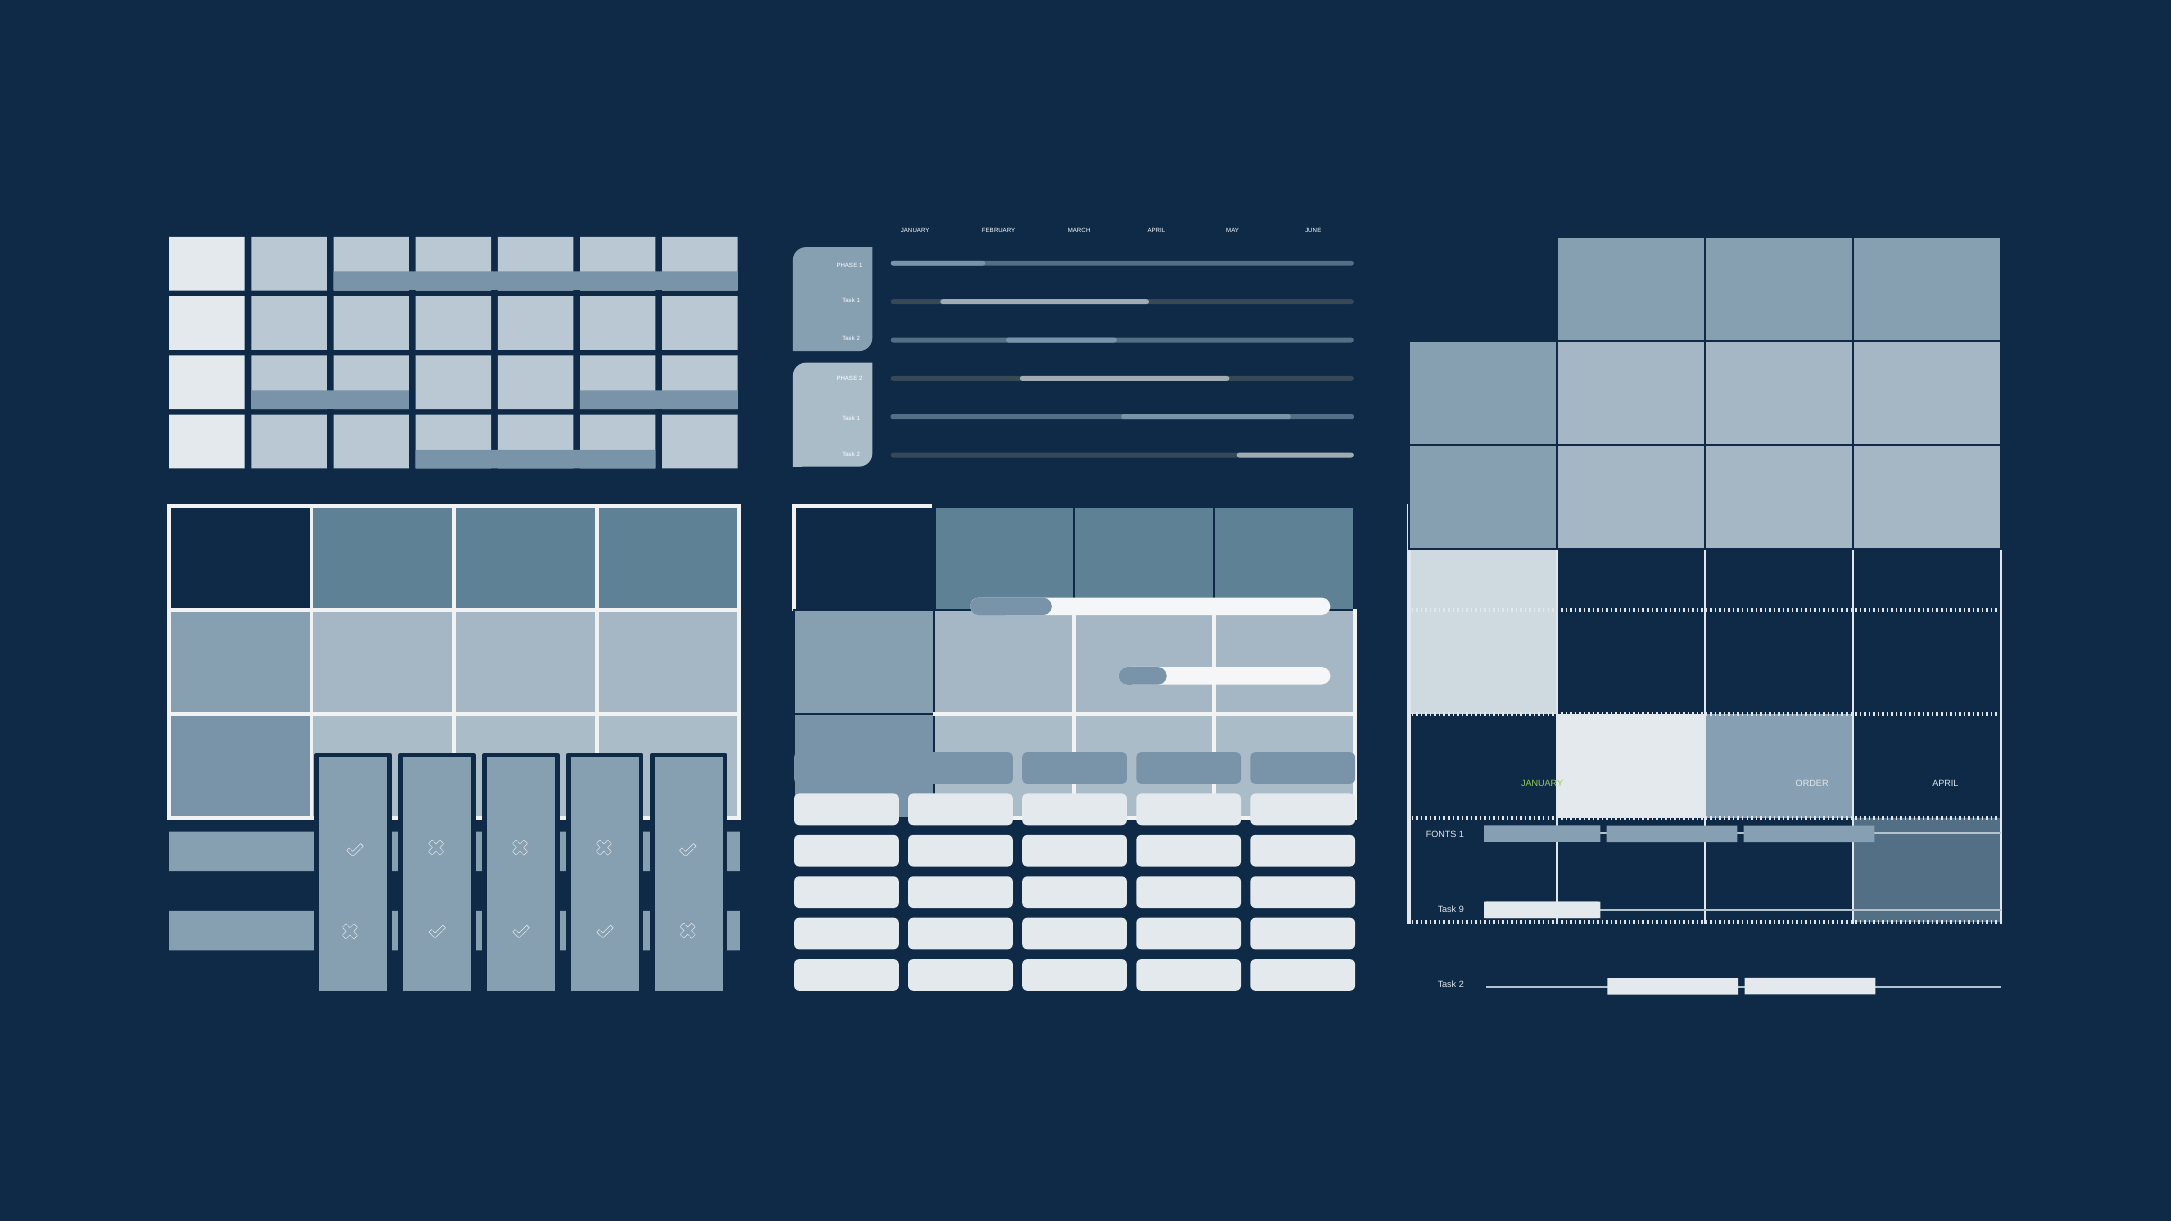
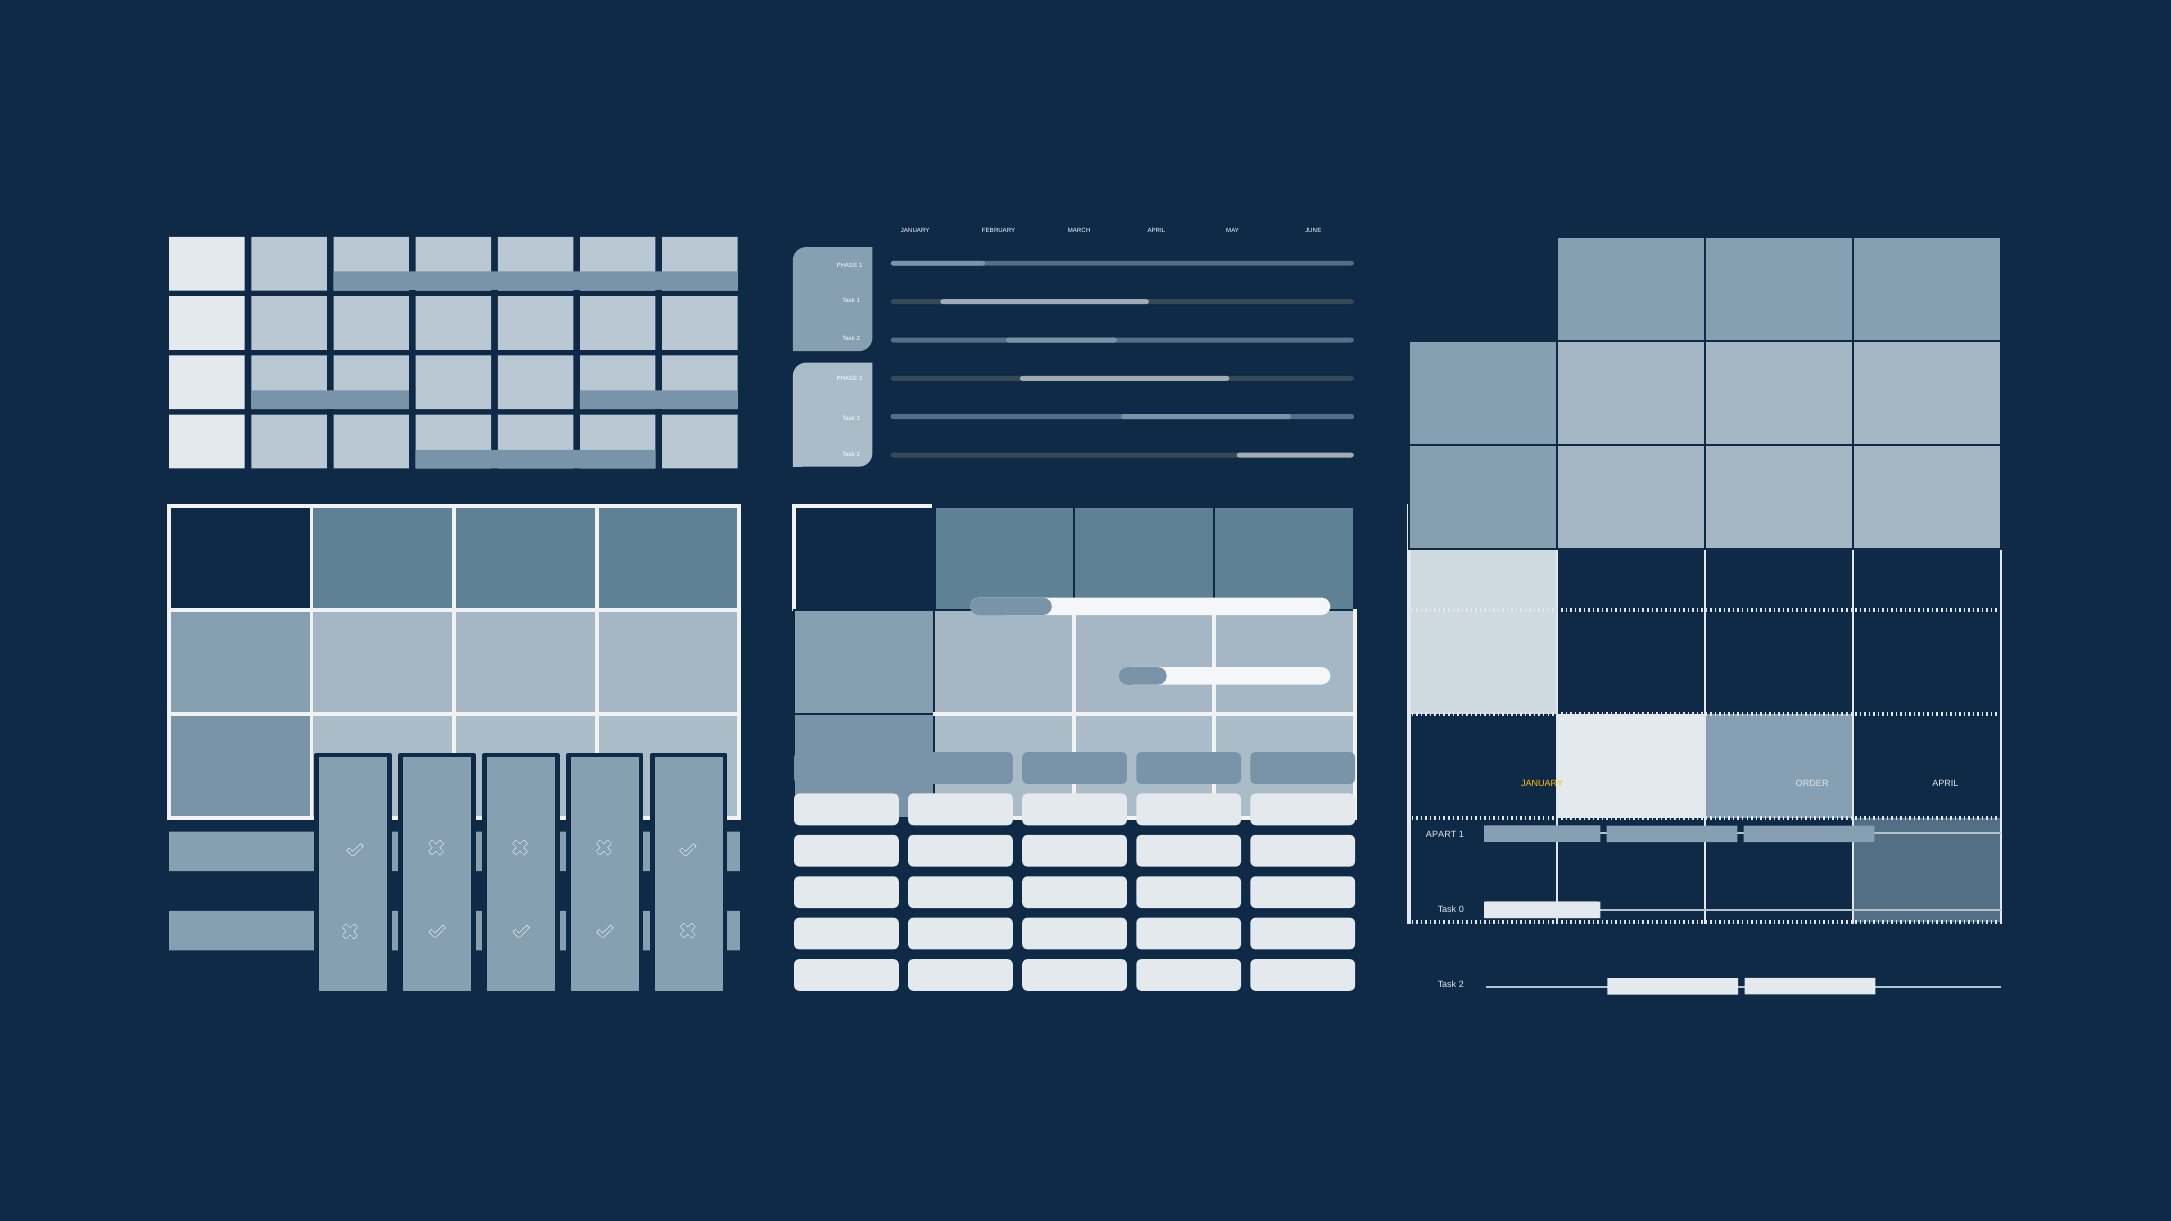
JANUARY at (1542, 784) colour: light green -> yellow
FONTS: FONTS -> APART
9: 9 -> 0
